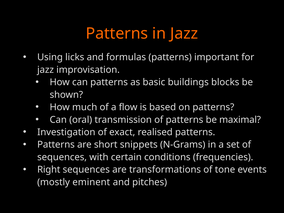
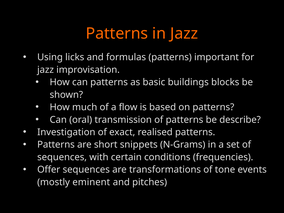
maximal: maximal -> describe
Right: Right -> Offer
